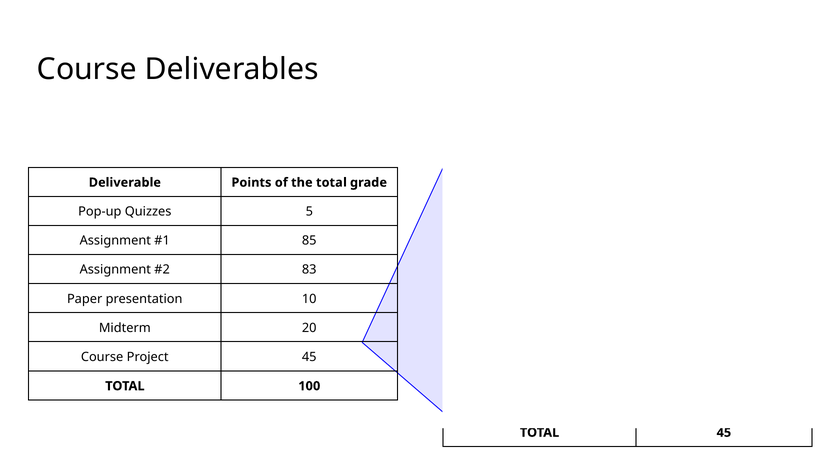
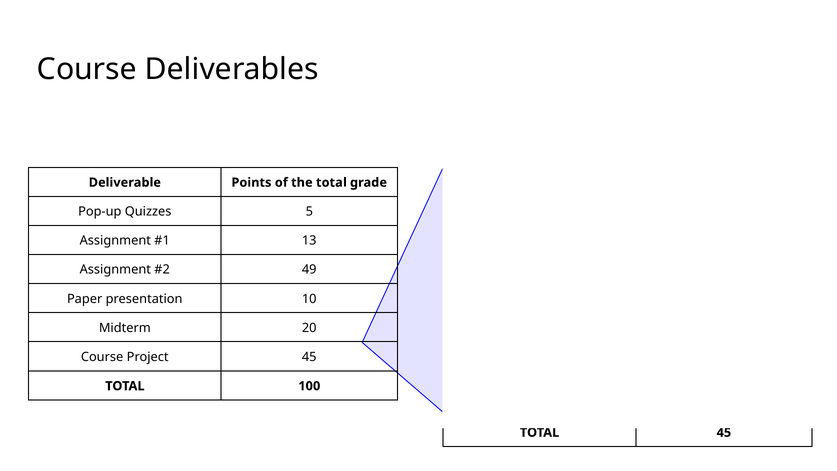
85: 85 -> 13
83: 83 -> 49
